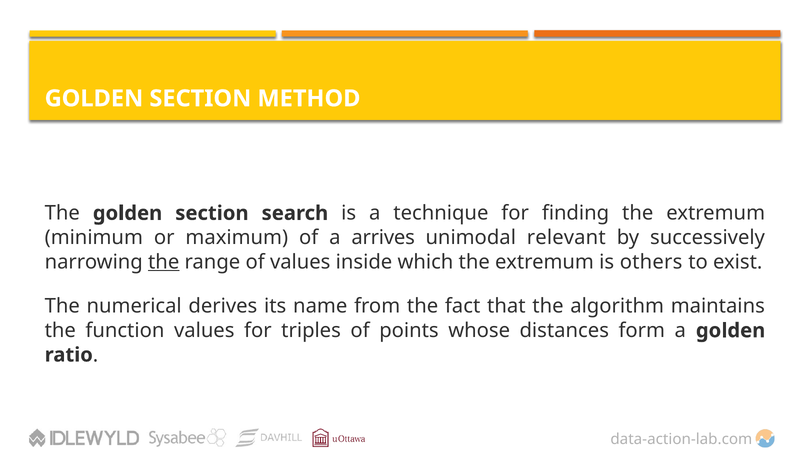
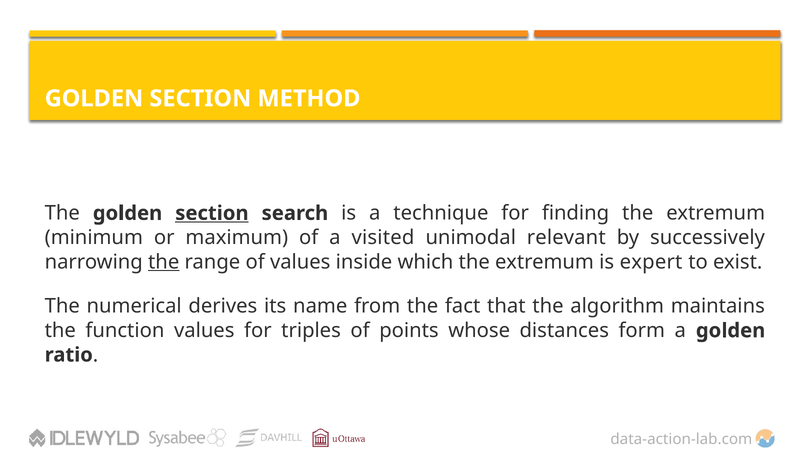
section at (212, 213) underline: none -> present
arrives: arrives -> visited
others: others -> expert
